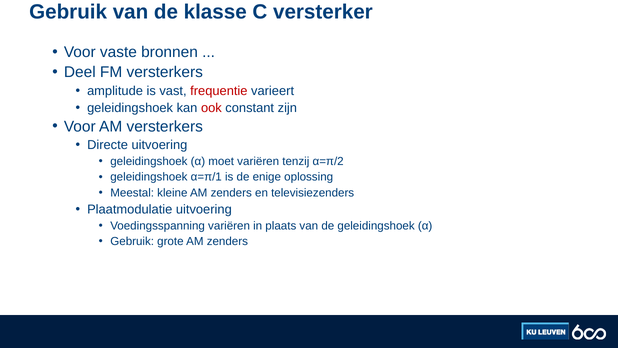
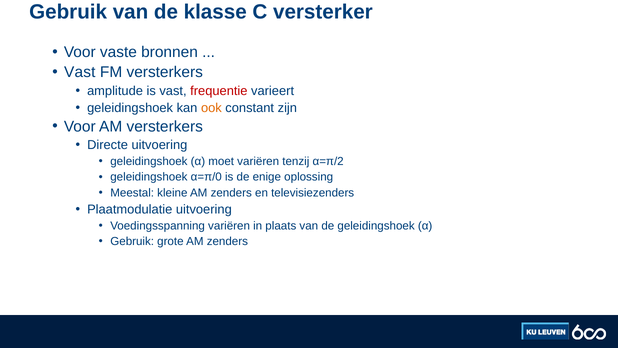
Deel at (80, 72): Deel -> Vast
ook colour: red -> orange
α=π/1: α=π/1 -> α=π/0
